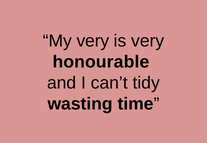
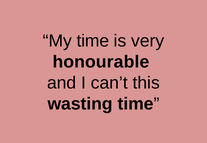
My very: very -> time
tidy: tidy -> this
